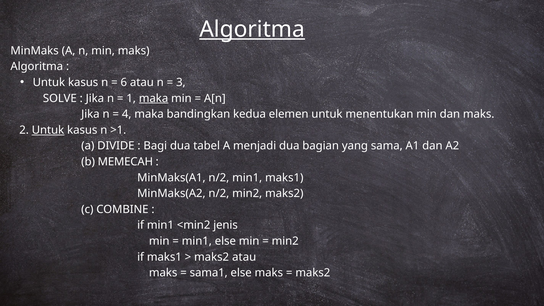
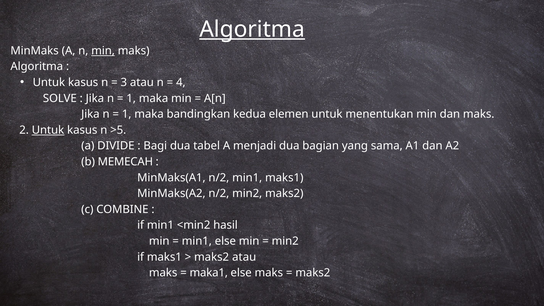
min at (103, 51) underline: none -> present
6: 6 -> 3
3: 3 -> 4
maka at (154, 98) underline: present -> none
4 at (127, 114): 4 -> 1
>1: >1 -> >5
jenis: jenis -> hasil
sama1: sama1 -> maka1
